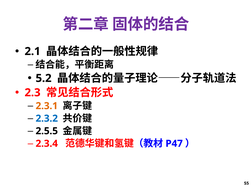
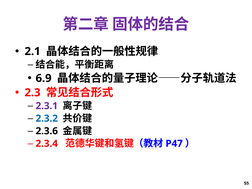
5.2: 5.2 -> 6.9
2.3.1 colour: orange -> purple
2.5.5: 2.5.5 -> 2.3.6
